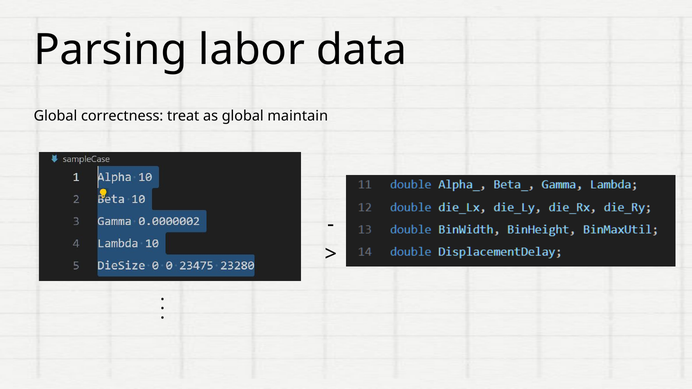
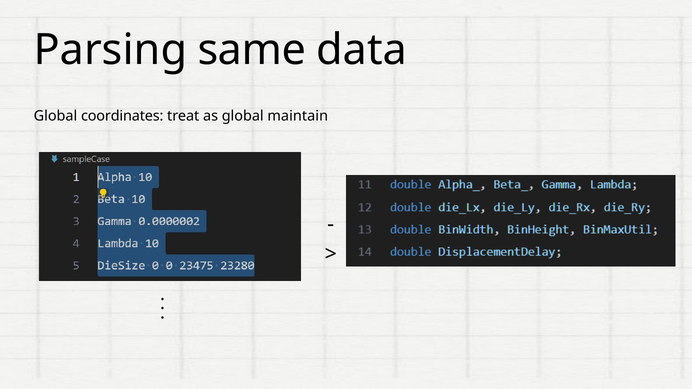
labor: labor -> same
correctness: correctness -> coordinates
